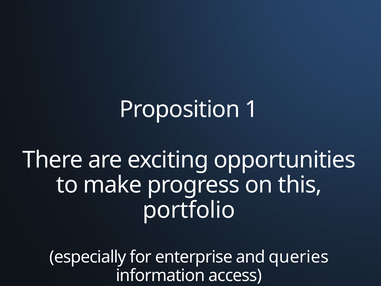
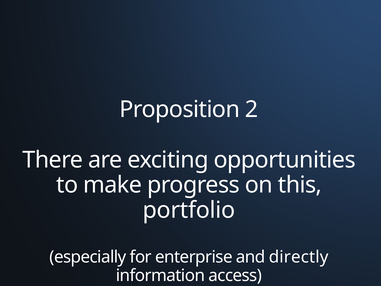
1: 1 -> 2
queries: queries -> directly
